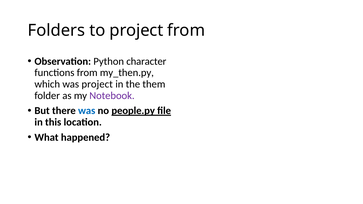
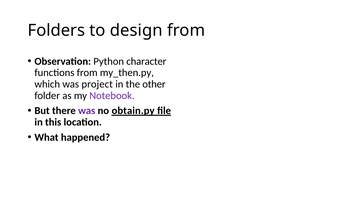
to project: project -> design
them: them -> other
was at (87, 111) colour: blue -> purple
people.py: people.py -> obtain.py
